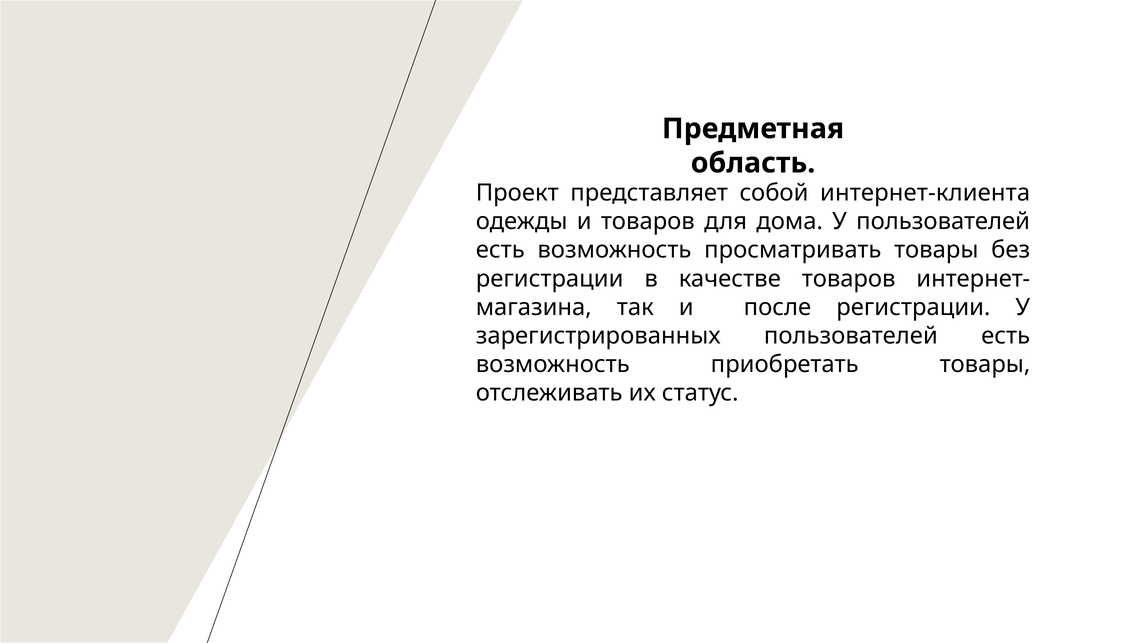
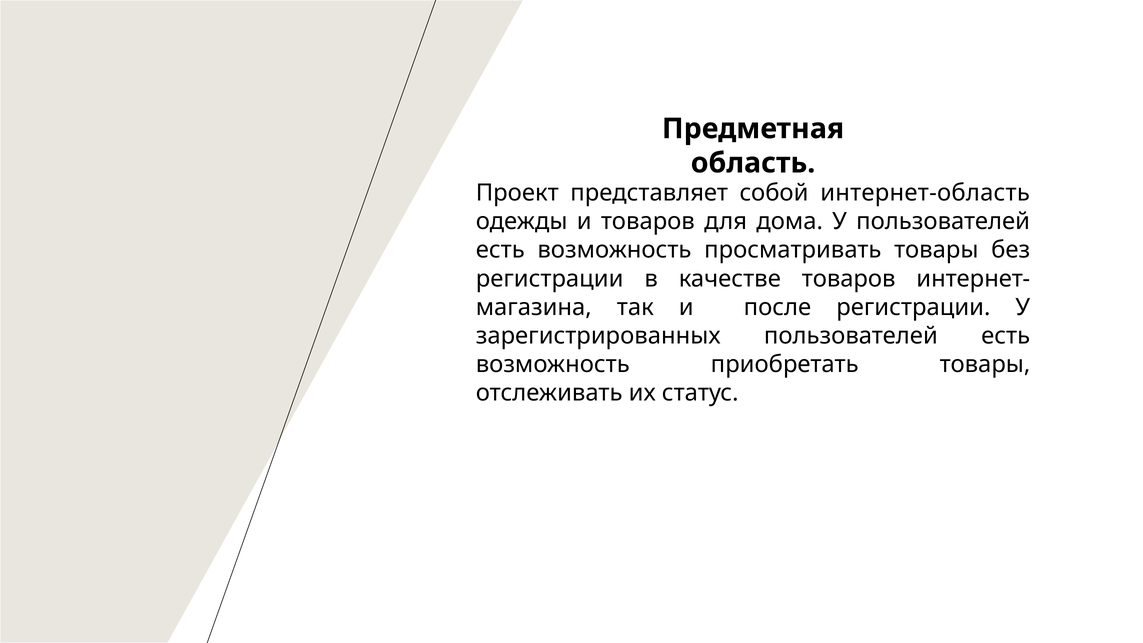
интернет-клиента: интернет-клиента -> интернет-область
